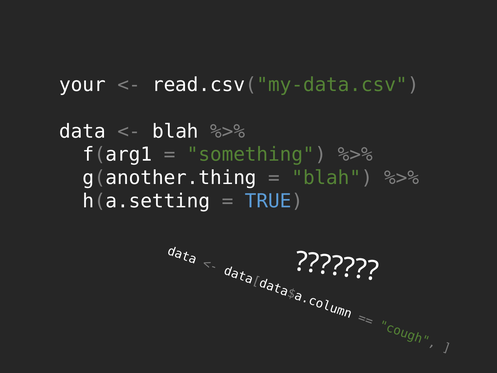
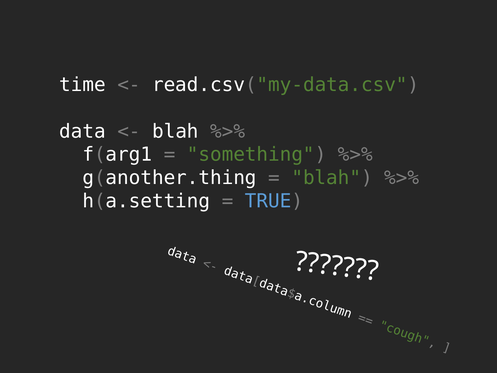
your: your -> time
